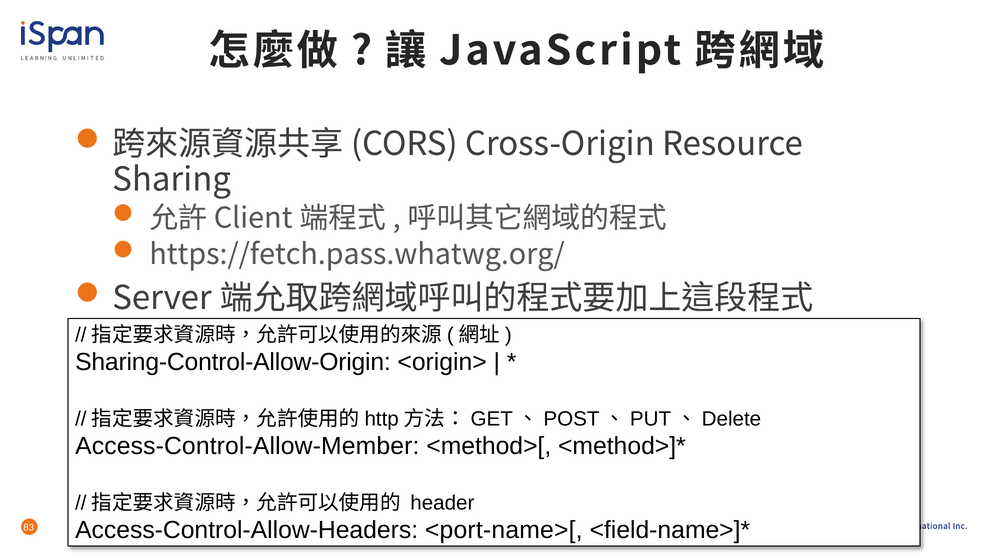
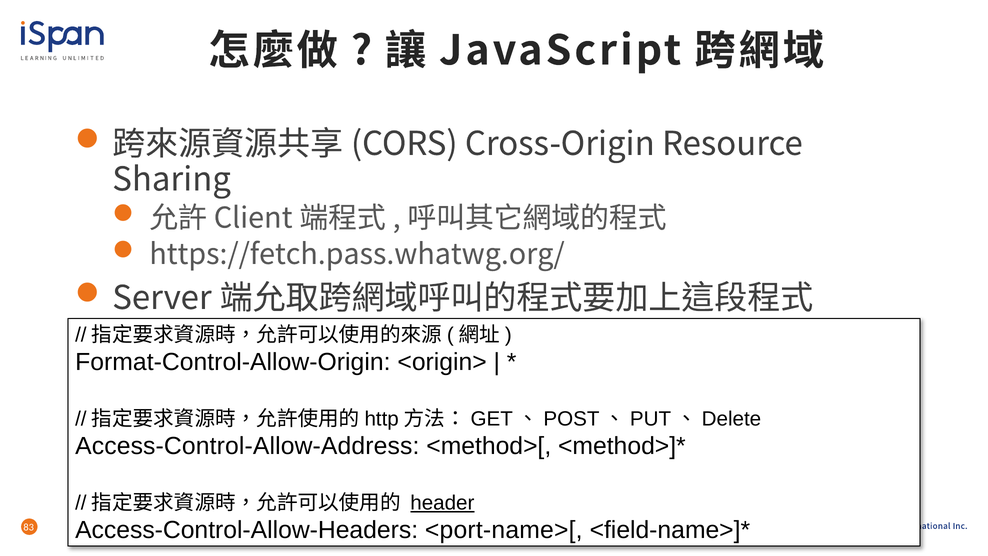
Sharing-Control-Allow-Origin: Sharing-Control-Allow-Origin -> Format-Control-Allow-Origin
Access-Control-Allow-Member: Access-Control-Allow-Member -> Access-Control-Allow-Address
header underline: none -> present
